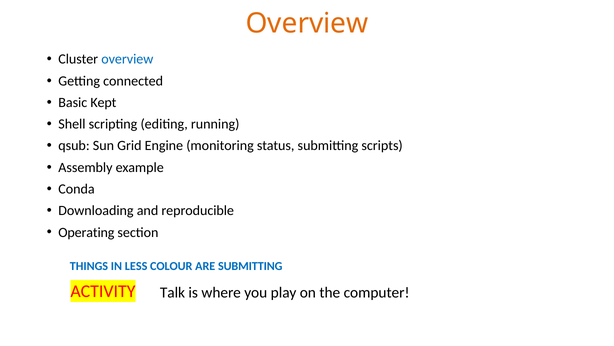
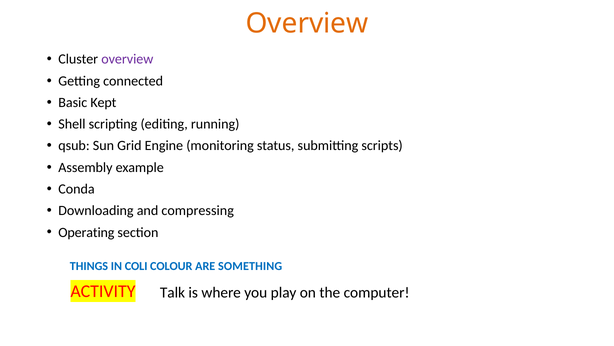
overview at (127, 59) colour: blue -> purple
reproducible: reproducible -> compressing
LESS: LESS -> COLI
ARE SUBMITTING: SUBMITTING -> SOMETHING
